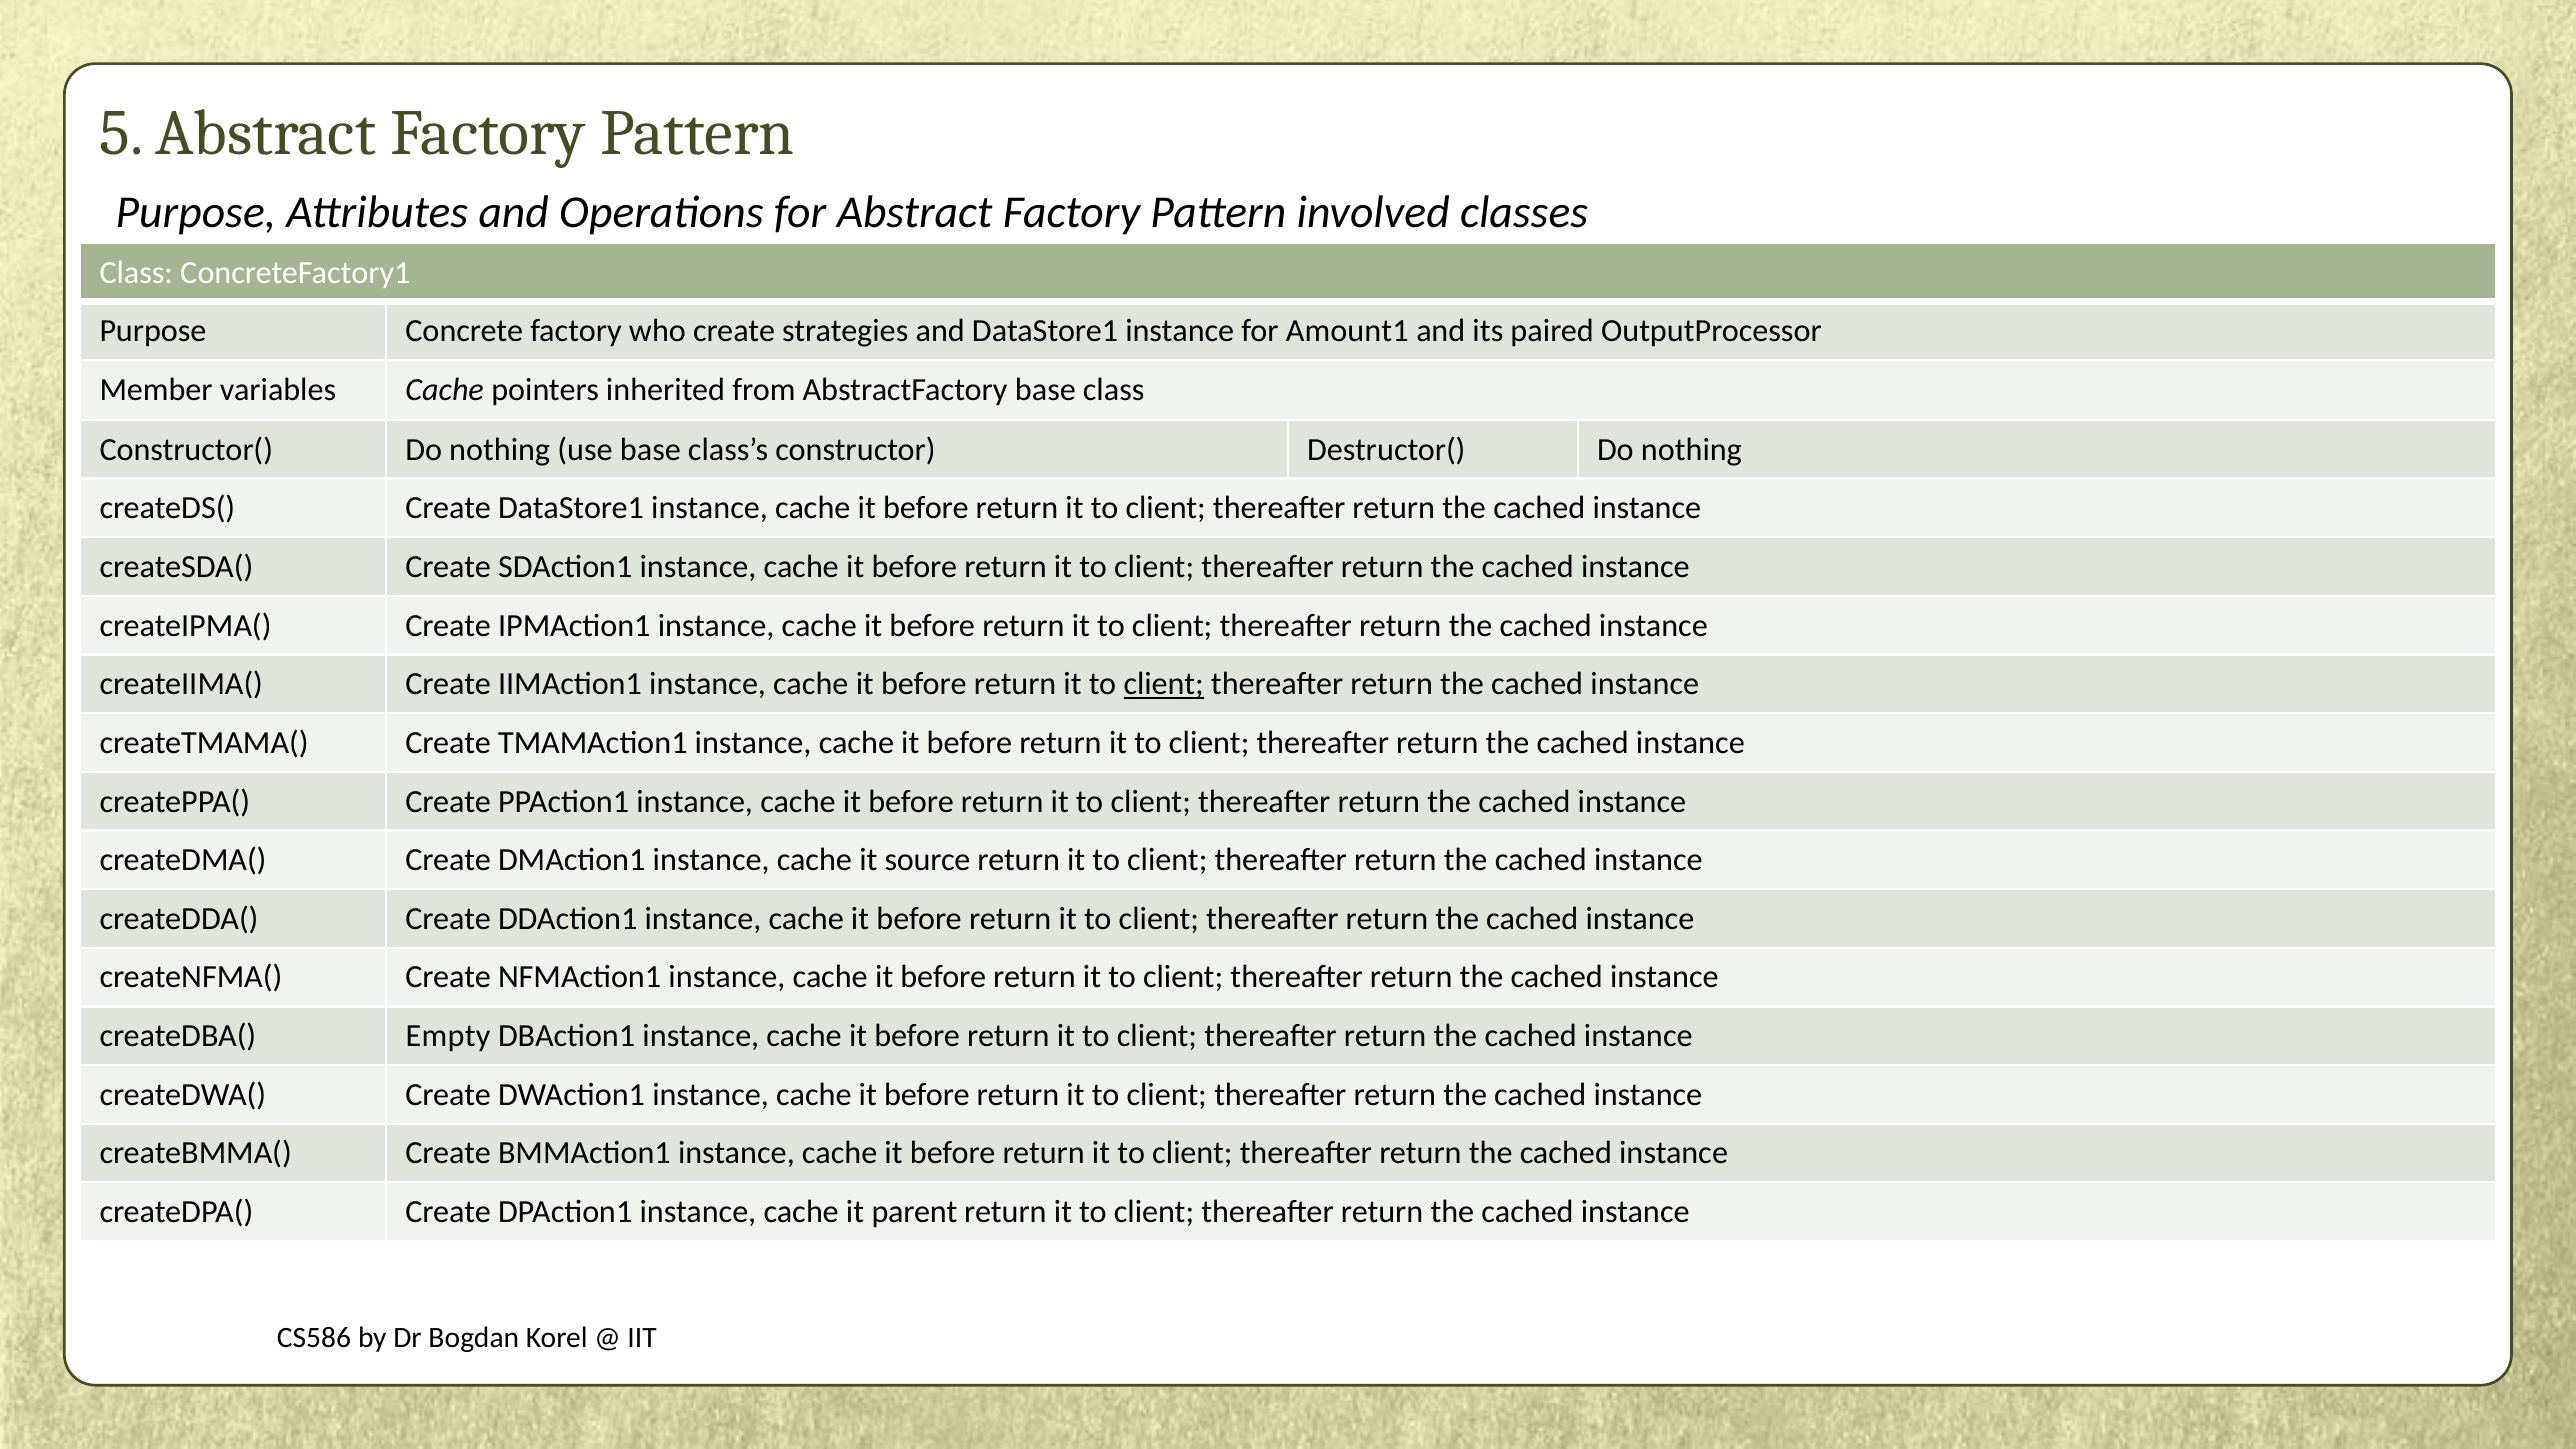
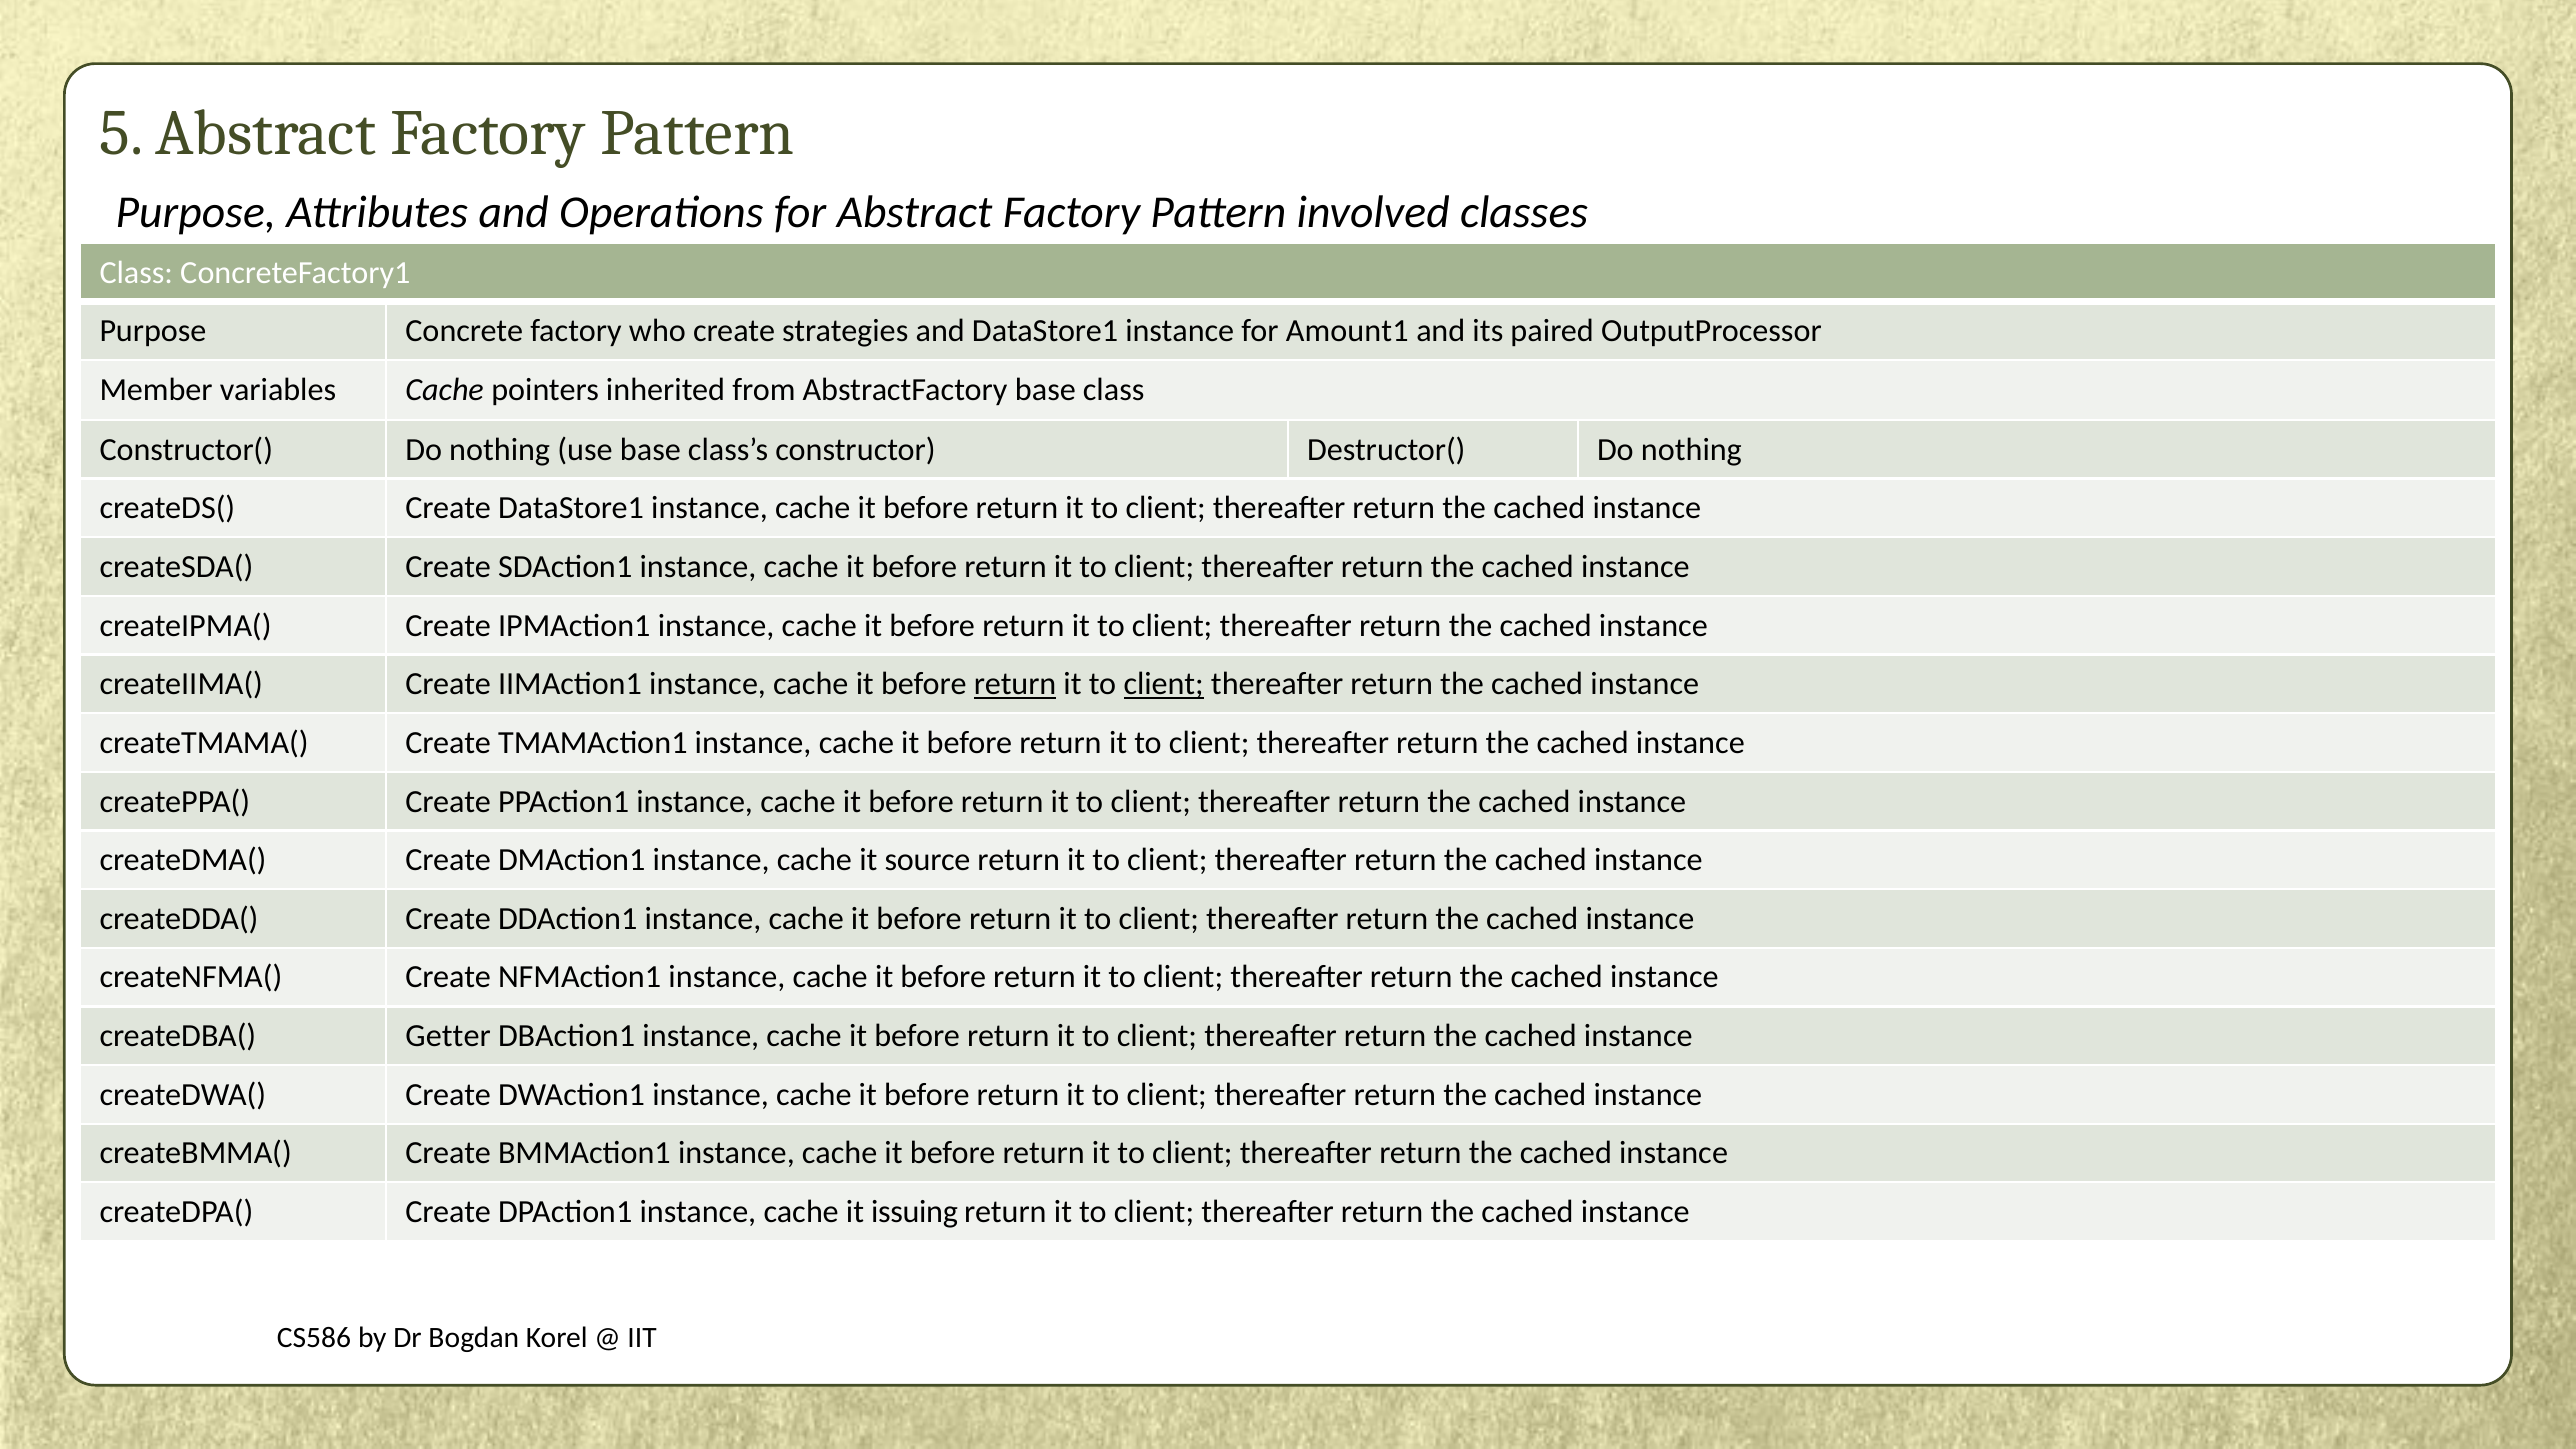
return at (1015, 684) underline: none -> present
Empty: Empty -> Getter
parent: parent -> issuing
